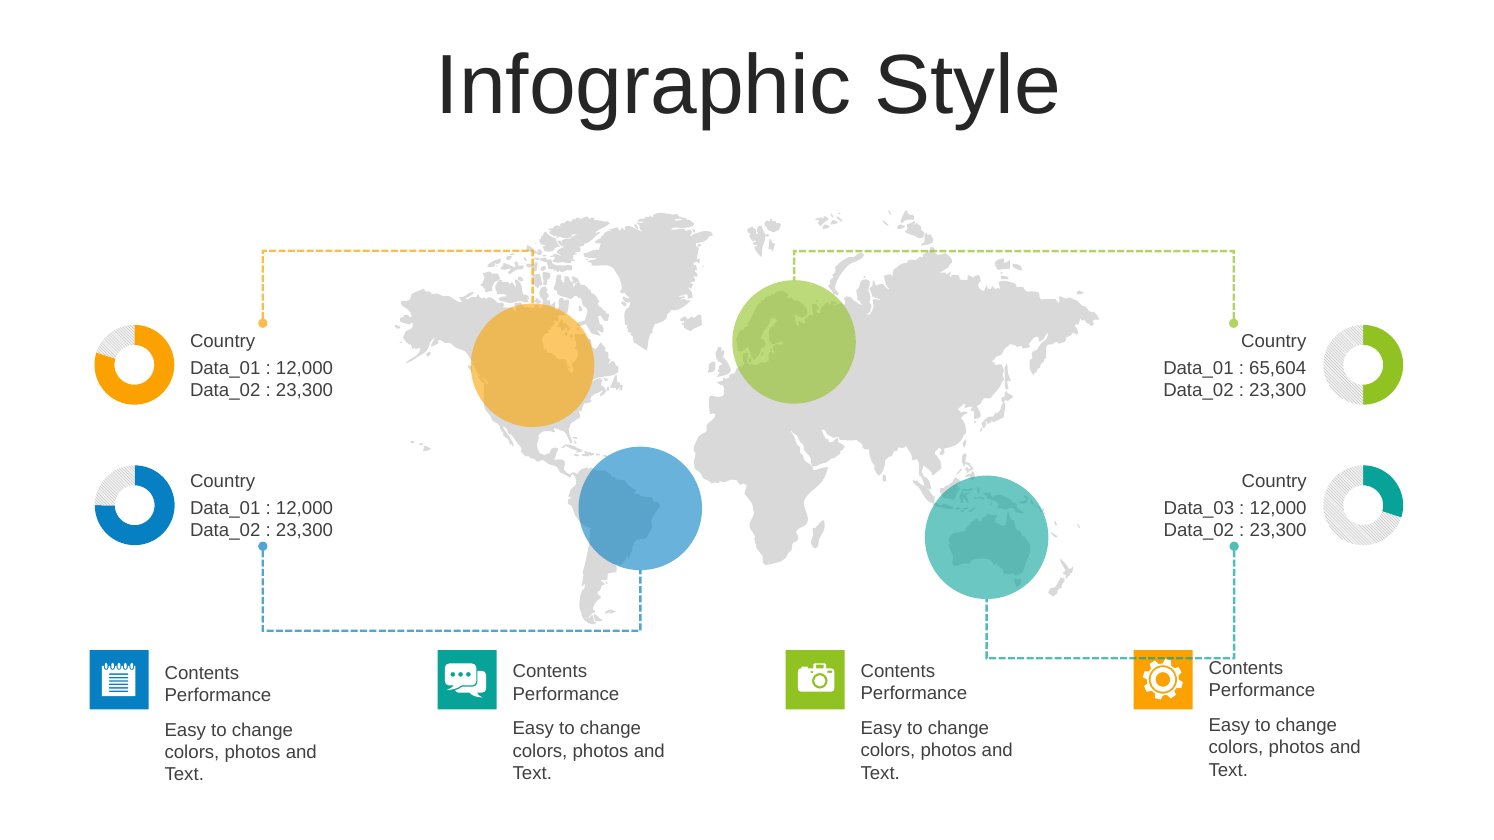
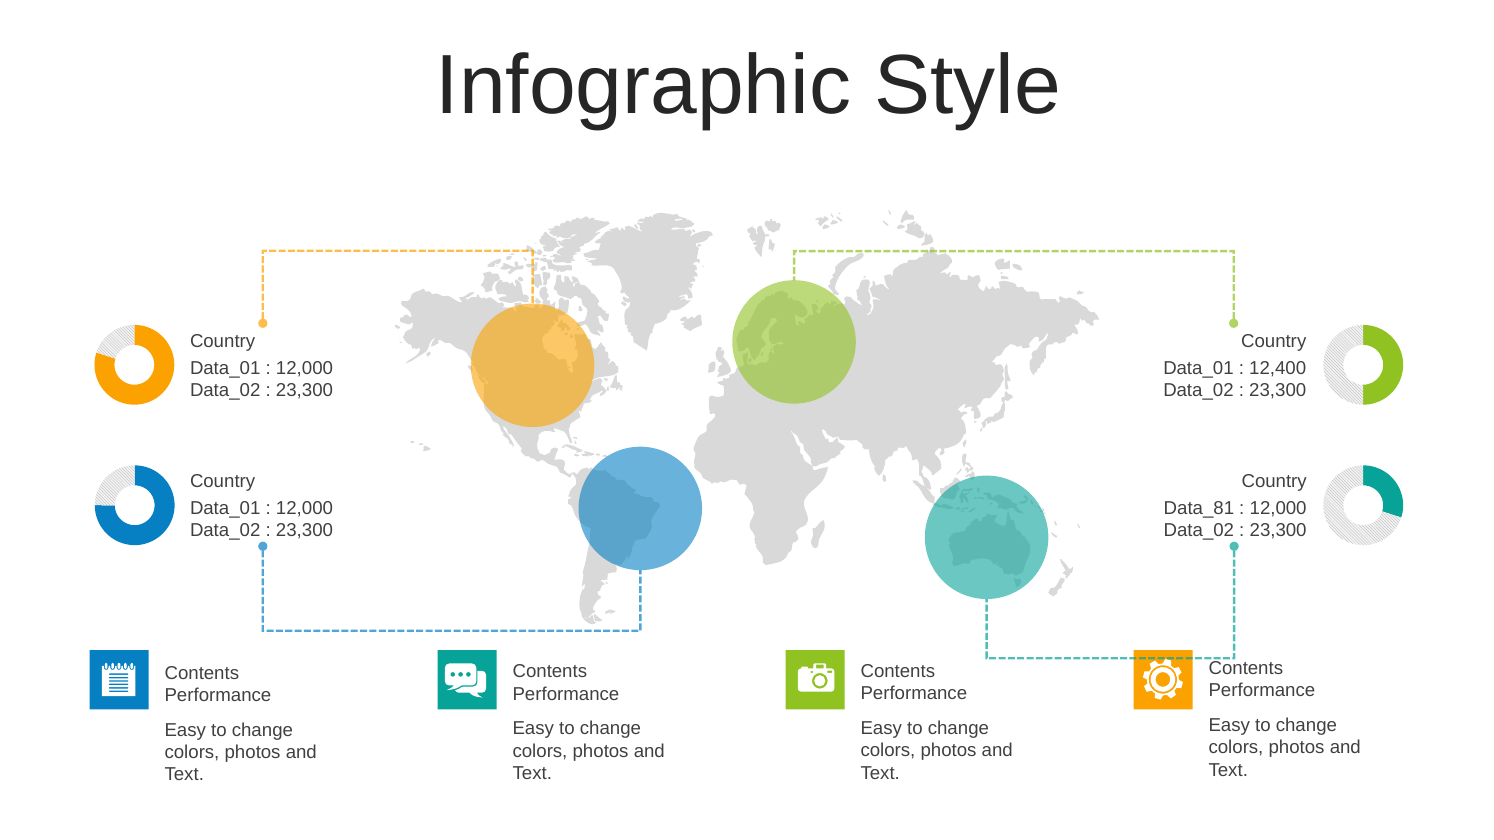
65,604: 65,604 -> 12,400
Data_03: Data_03 -> Data_81
